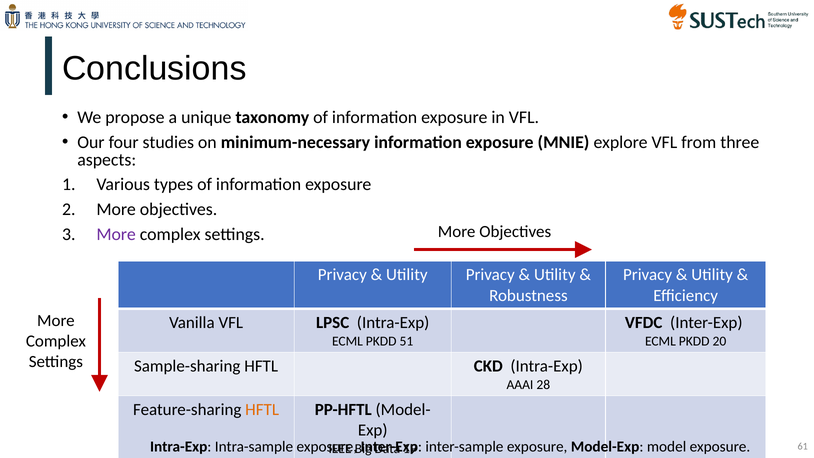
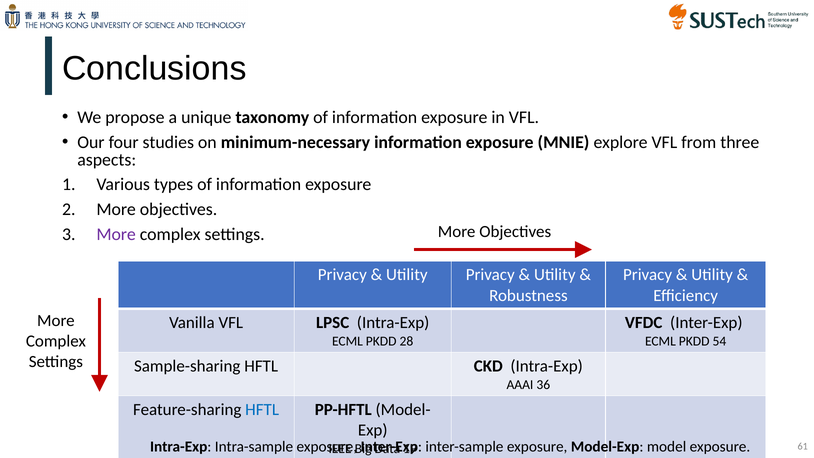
51: 51 -> 28
20: 20 -> 54
28: 28 -> 36
HFTL at (262, 409) colour: orange -> blue
